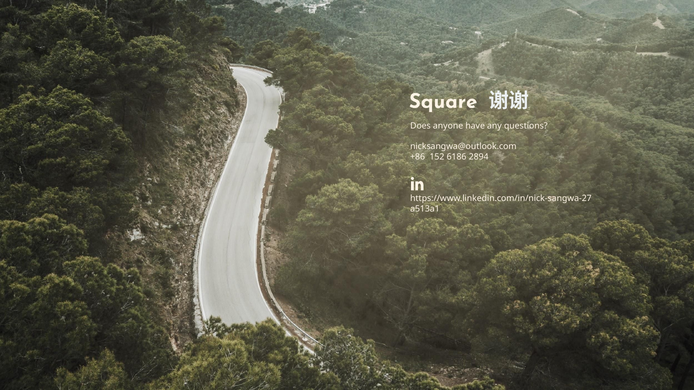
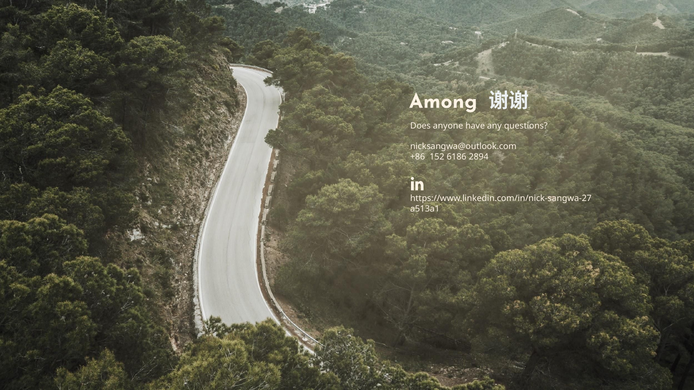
Square: Square -> Among
